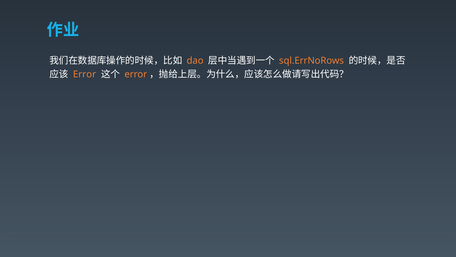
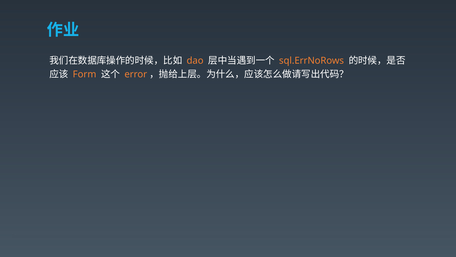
Error at (85, 74): Error -> Form
